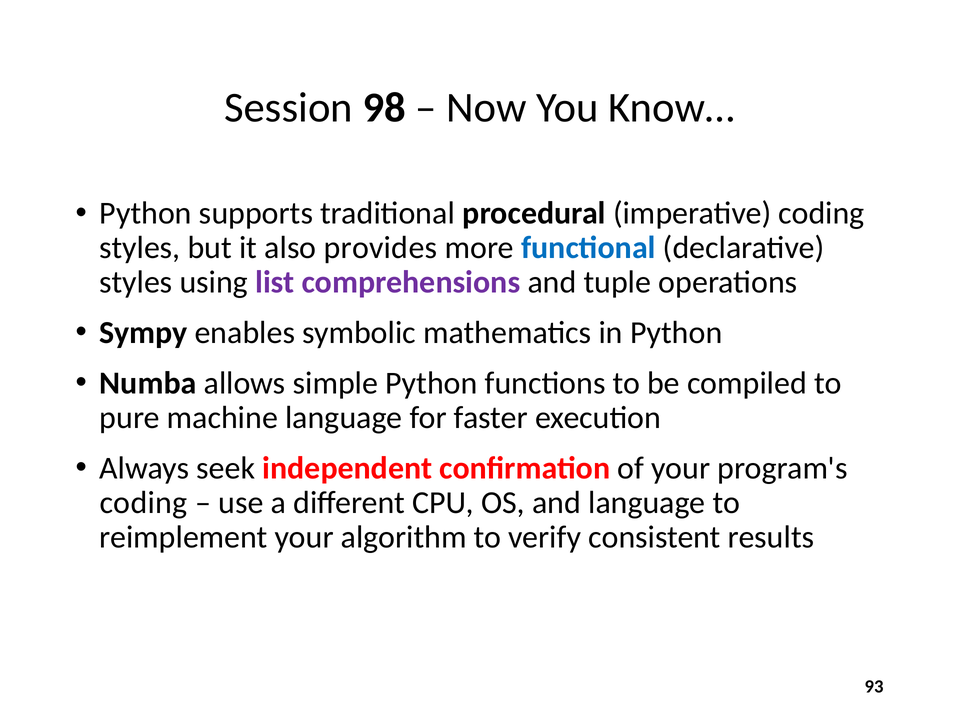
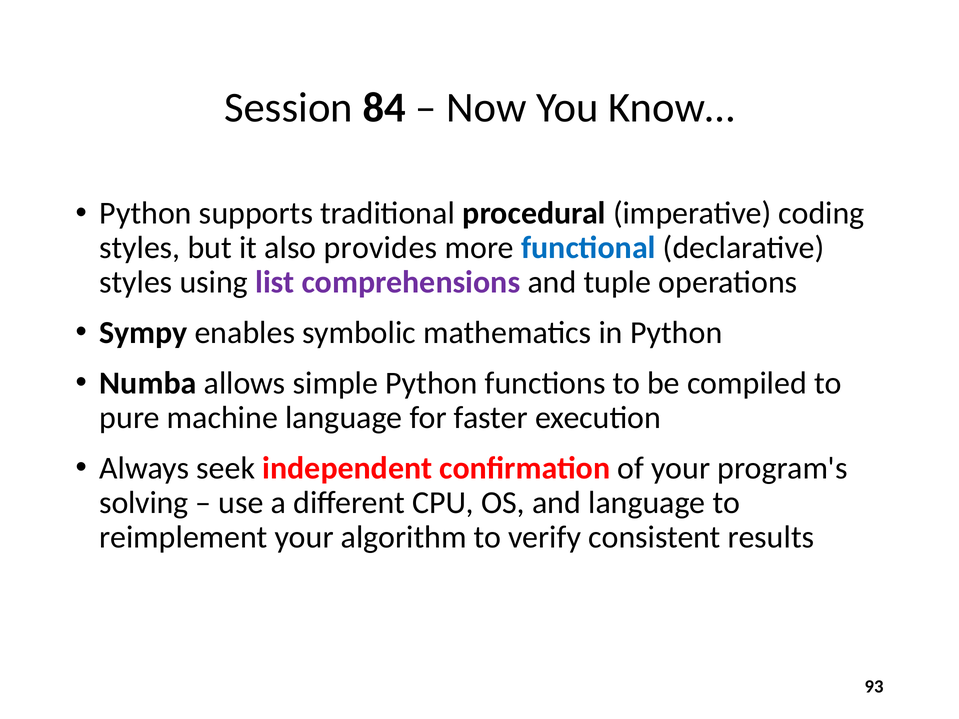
98: 98 -> 84
coding at (144, 503): coding -> solving
